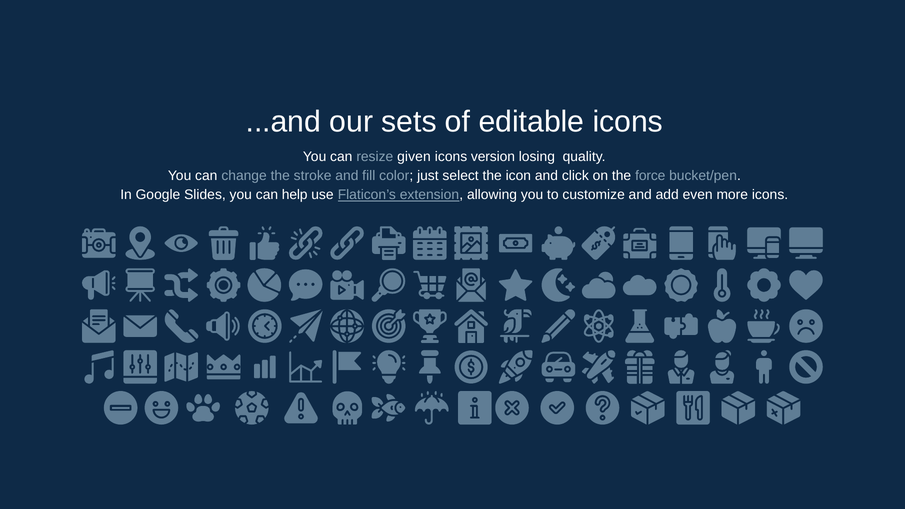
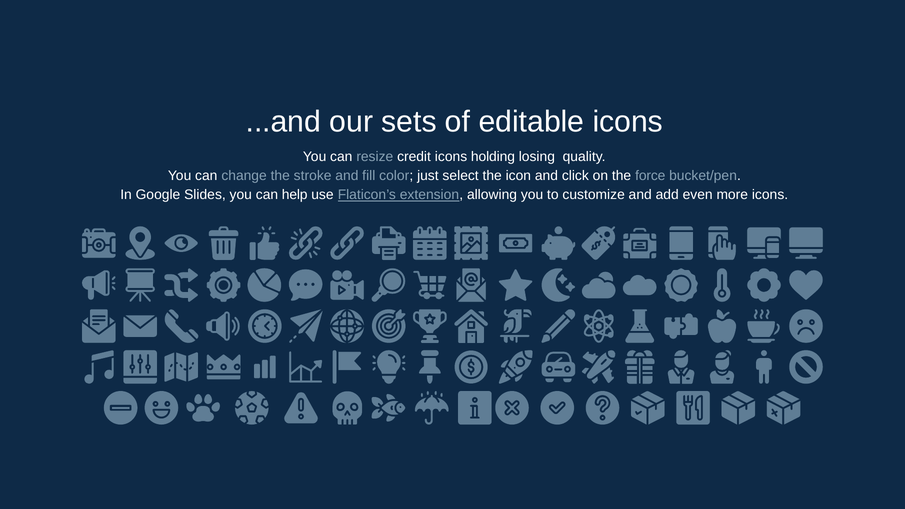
given: given -> credit
version: version -> holding
